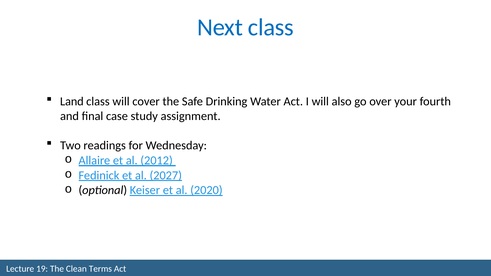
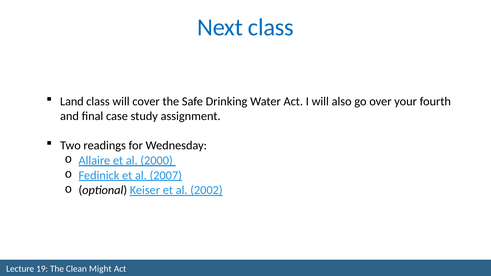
2012: 2012 -> 2000
2027: 2027 -> 2007
2020: 2020 -> 2002
Terms: Terms -> Might
